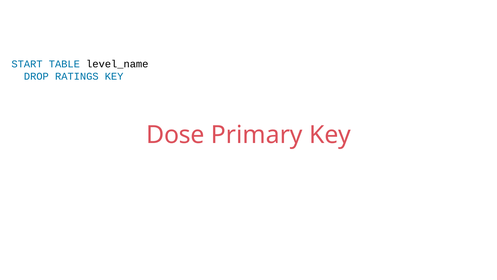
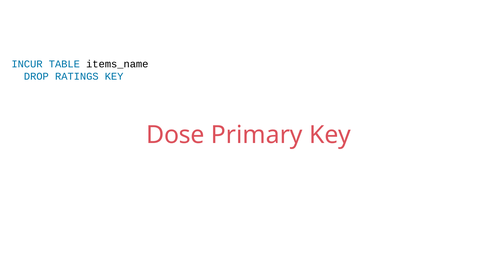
START: START -> INCUR
level_name: level_name -> items_name
